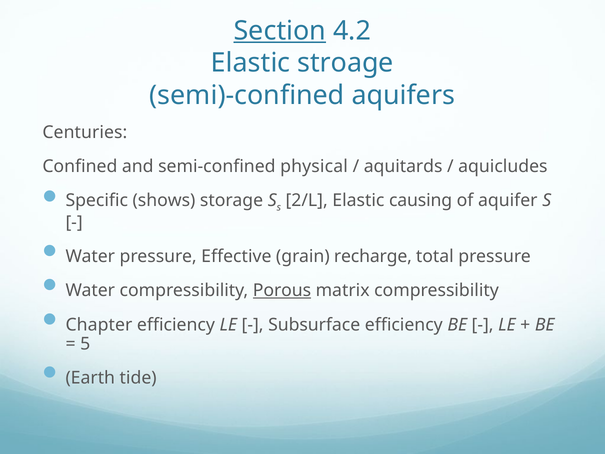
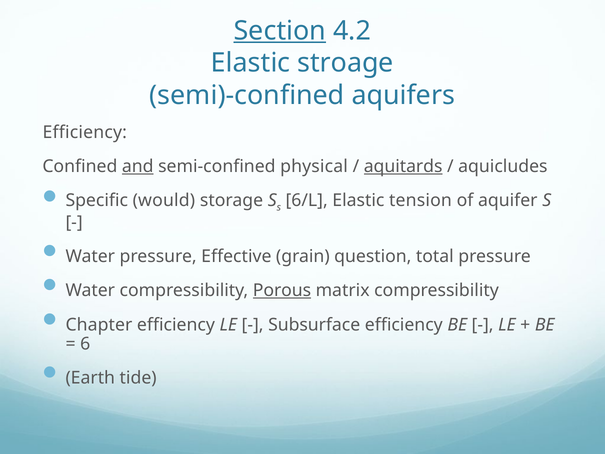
Centuries at (85, 132): Centuries -> Efficiency
and underline: none -> present
aquitards underline: none -> present
shows: shows -> would
2/L: 2/L -> 6/L
causing: causing -> tension
recharge: recharge -> question
5: 5 -> 6
